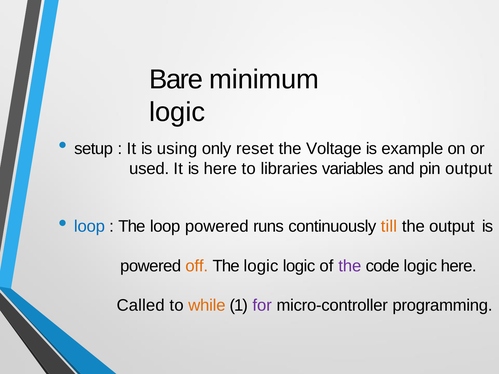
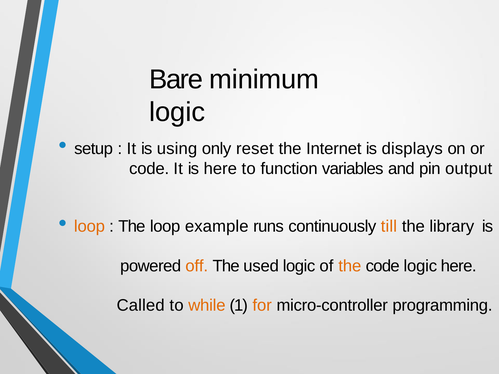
Voltage: Voltage -> Internet
example: example -> displays
used at (149, 169): used -> code
libraries: libraries -> function
loop at (89, 227) colour: blue -> orange
loop powered: powered -> example
the output: output -> library
The logic: logic -> used
the at (350, 266) colour: purple -> orange
for colour: purple -> orange
